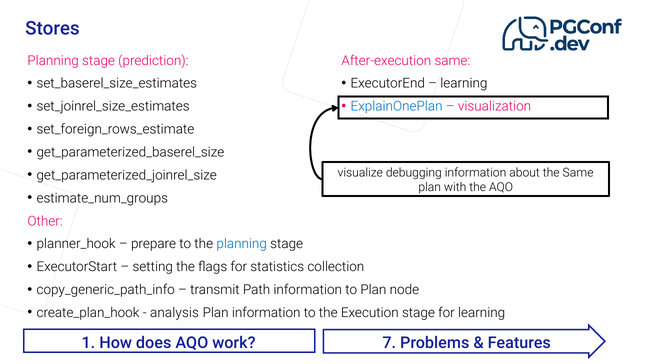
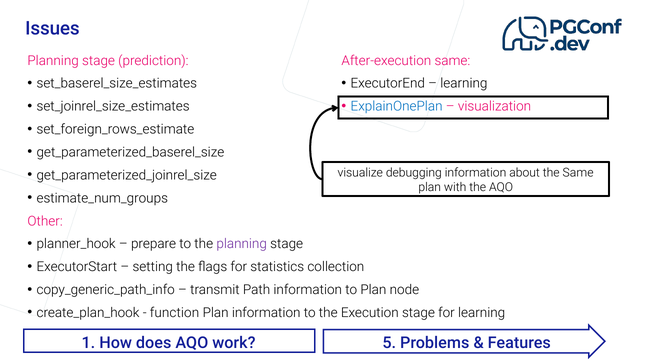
Stores: Stores -> Issues
planning at (242, 244) colour: blue -> purple
analysis: analysis -> function
7: 7 -> 5
